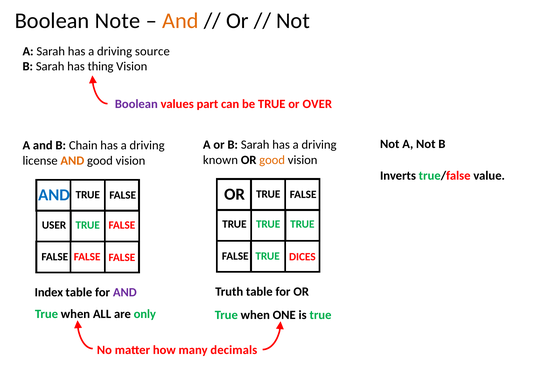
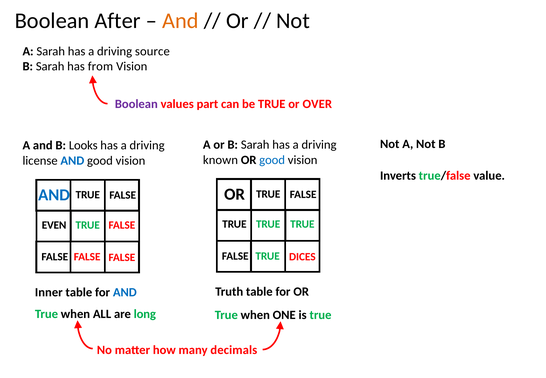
Note: Note -> After
thing: thing -> from
Chain: Chain -> Looks
good at (272, 160) colour: orange -> blue
AND at (72, 161) colour: orange -> blue
USER: USER -> EVEN
Index: Index -> Inner
AND at (125, 292) colour: purple -> blue
only: only -> long
